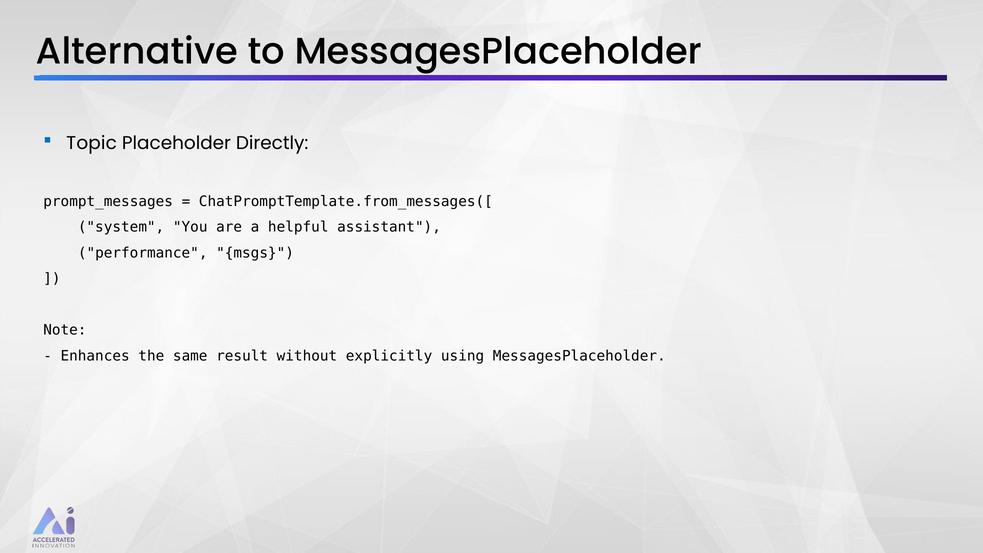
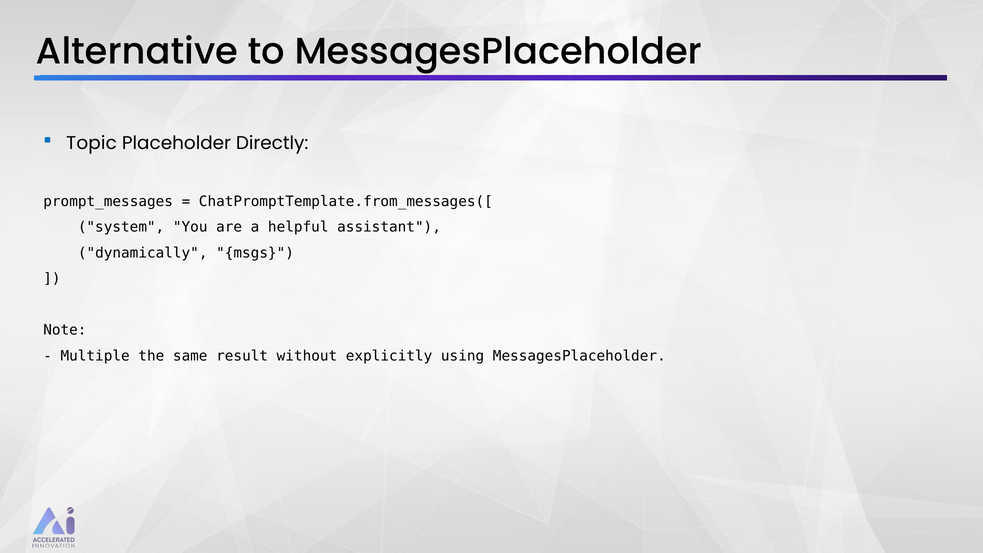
performance: performance -> dynamically
Enhances: Enhances -> Multiple
